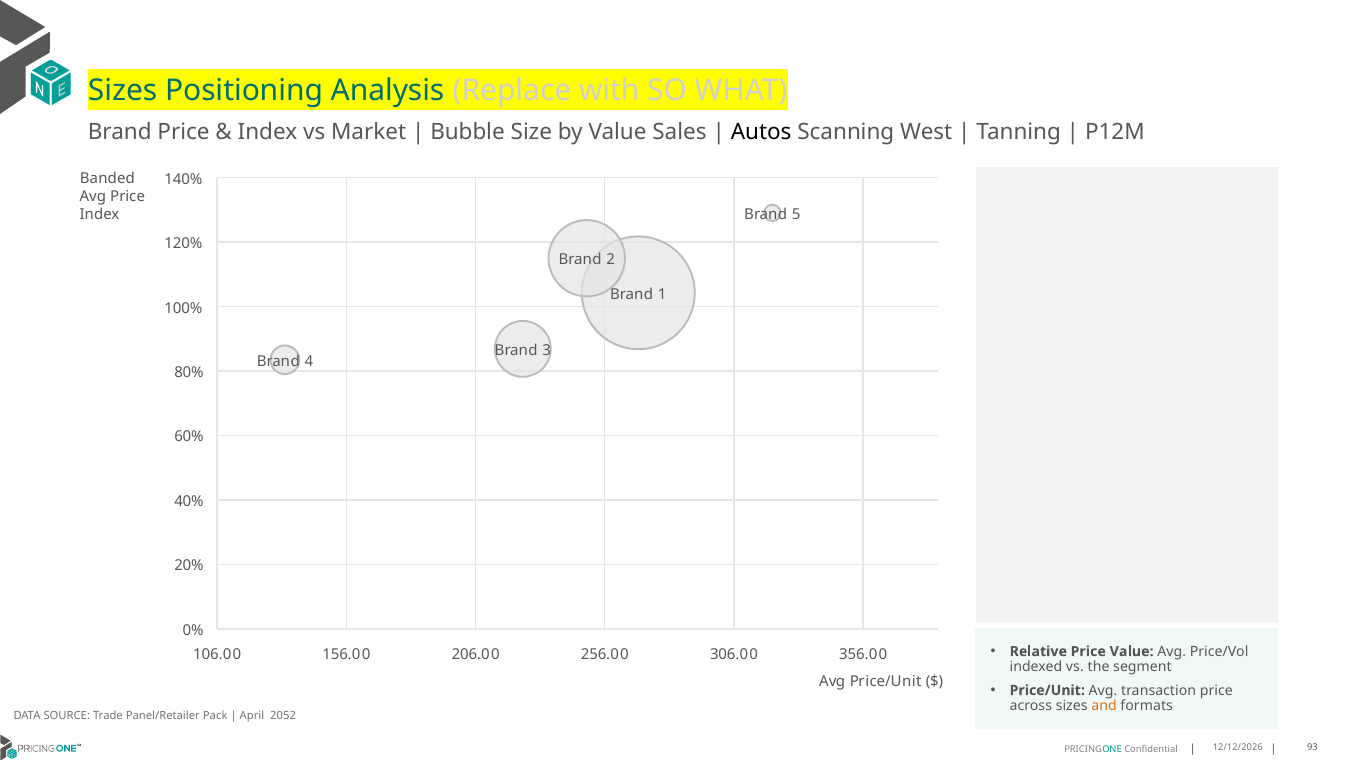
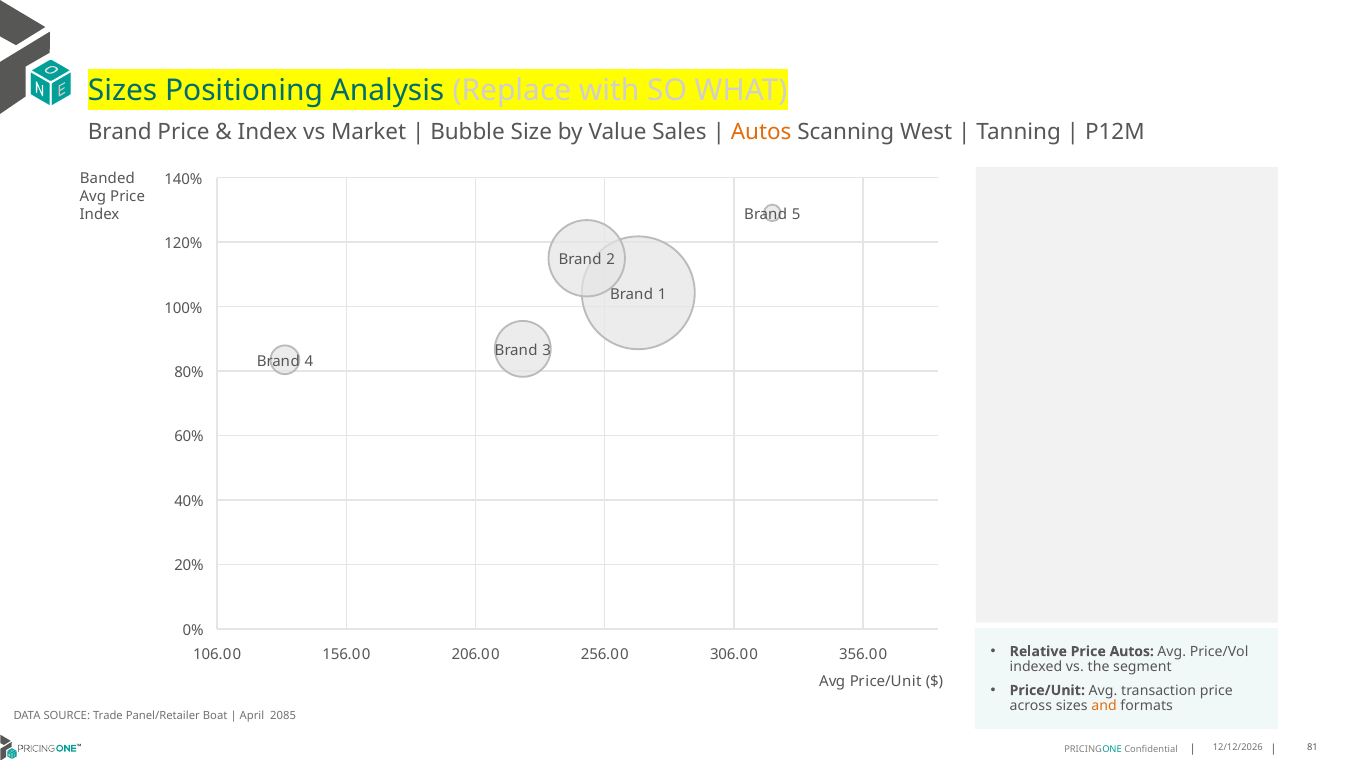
Autos at (761, 132) colour: black -> orange
Price Value: Value -> Autos
Pack: Pack -> Boat
2052: 2052 -> 2085
93: 93 -> 81
